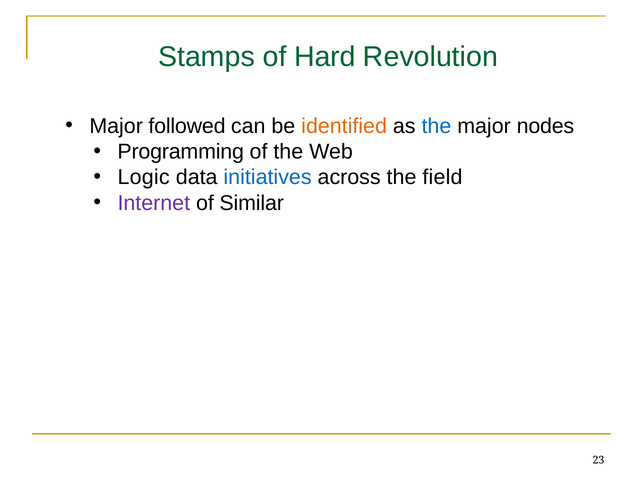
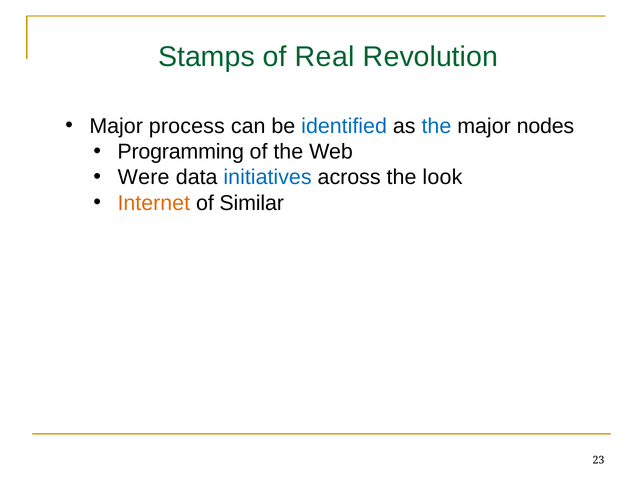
Hard: Hard -> Real
followed: followed -> process
identified colour: orange -> blue
Logic: Logic -> Were
field: field -> look
Internet colour: purple -> orange
